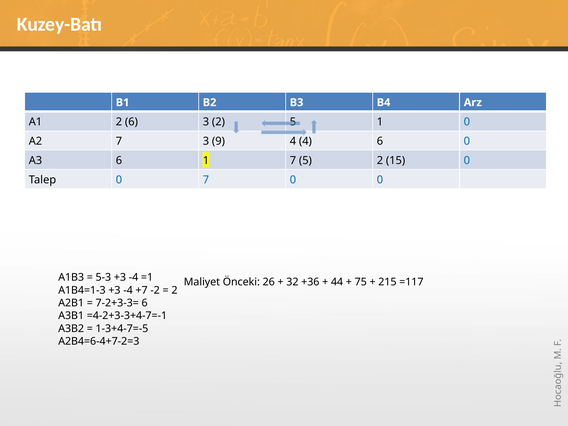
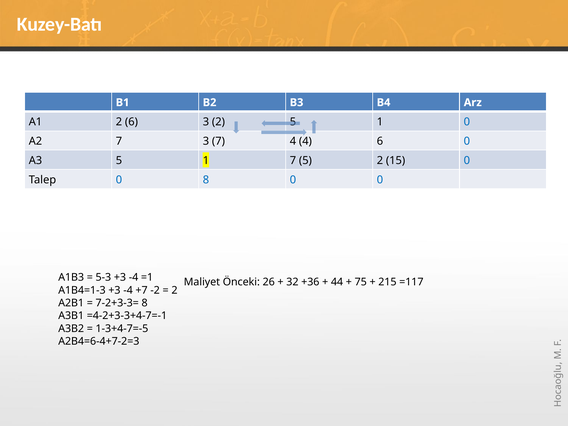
3 9: 9 -> 7
A3 6: 6 -> 5
0 7: 7 -> 8
7-2+3-3= 6: 6 -> 8
